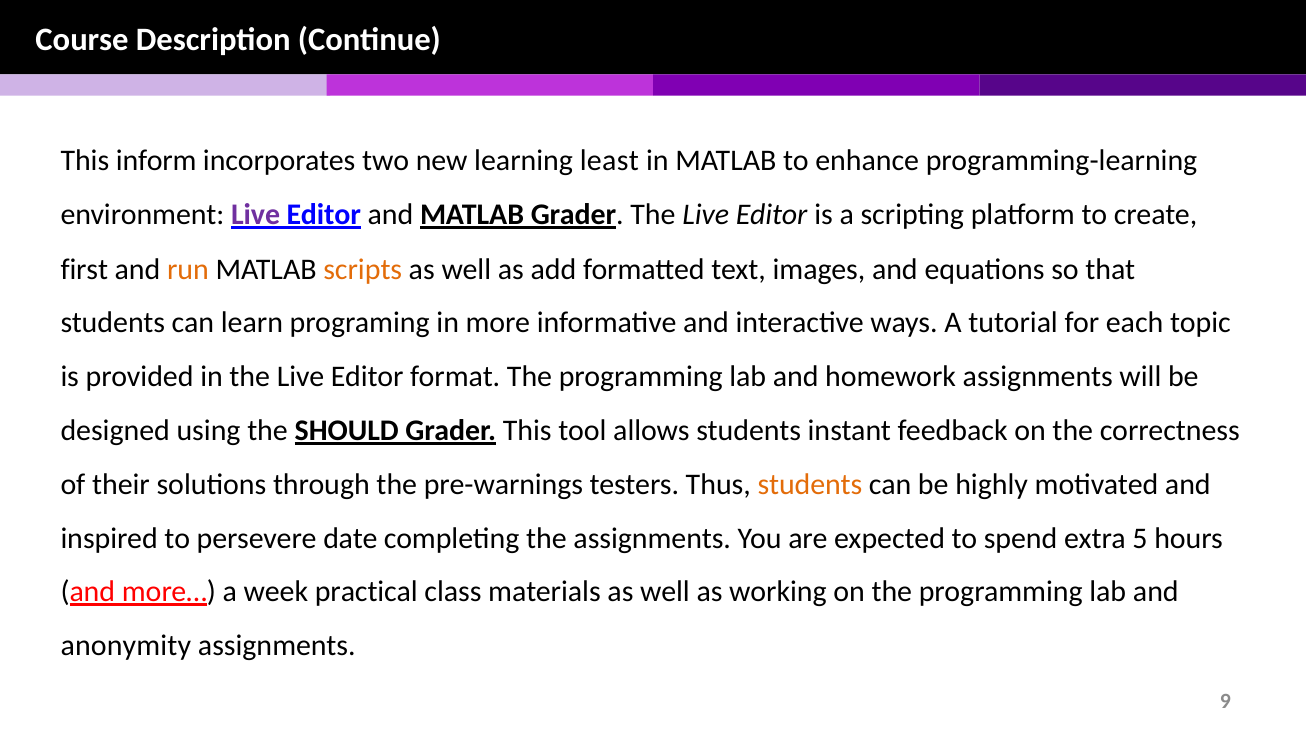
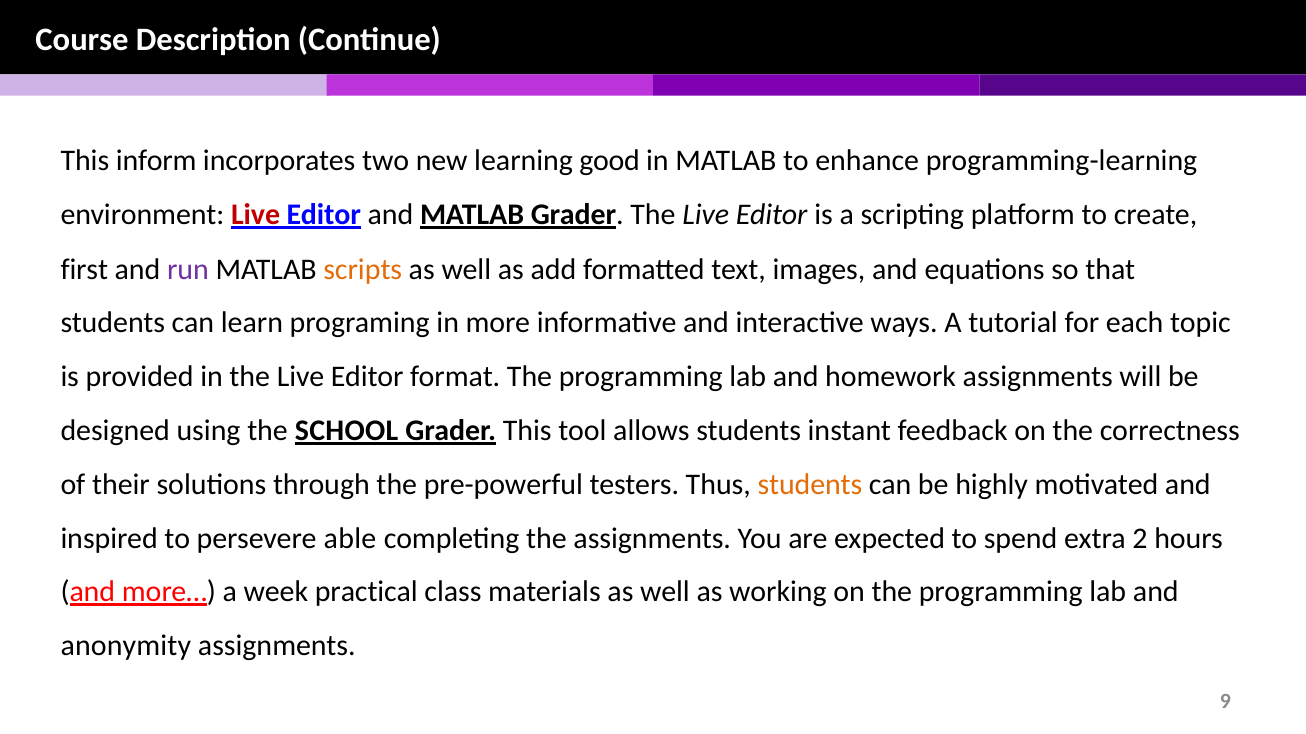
least: least -> good
Live at (256, 215) colour: purple -> red
run colour: orange -> purple
SHOULD: SHOULD -> SCHOOL
pre-warnings: pre-warnings -> pre-powerful
date: date -> able
5: 5 -> 2
